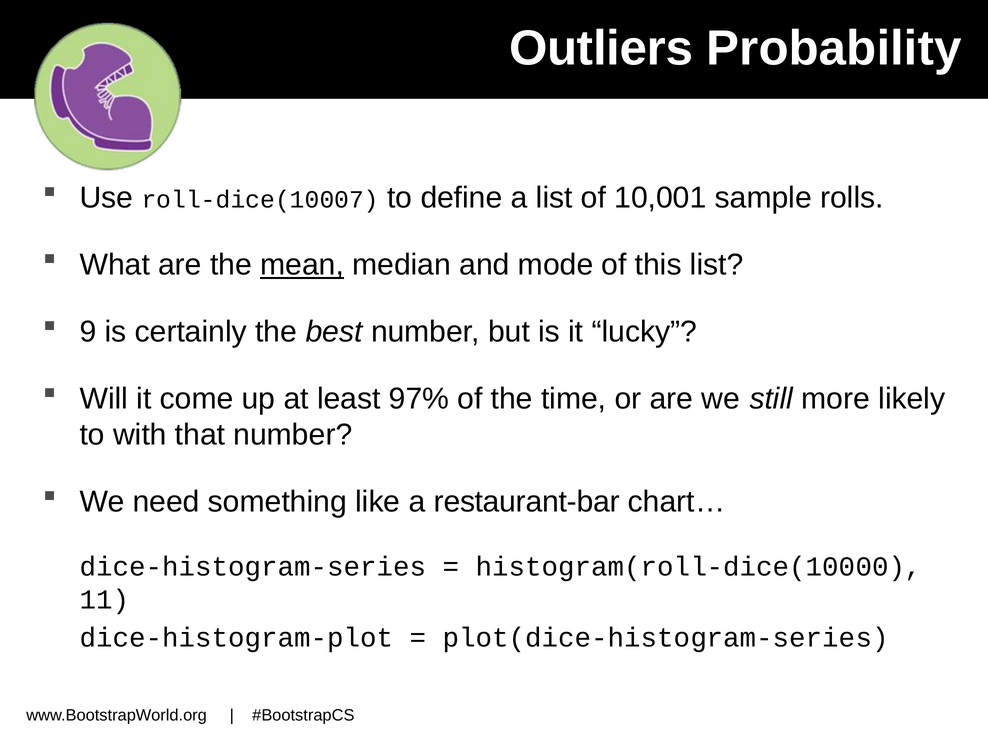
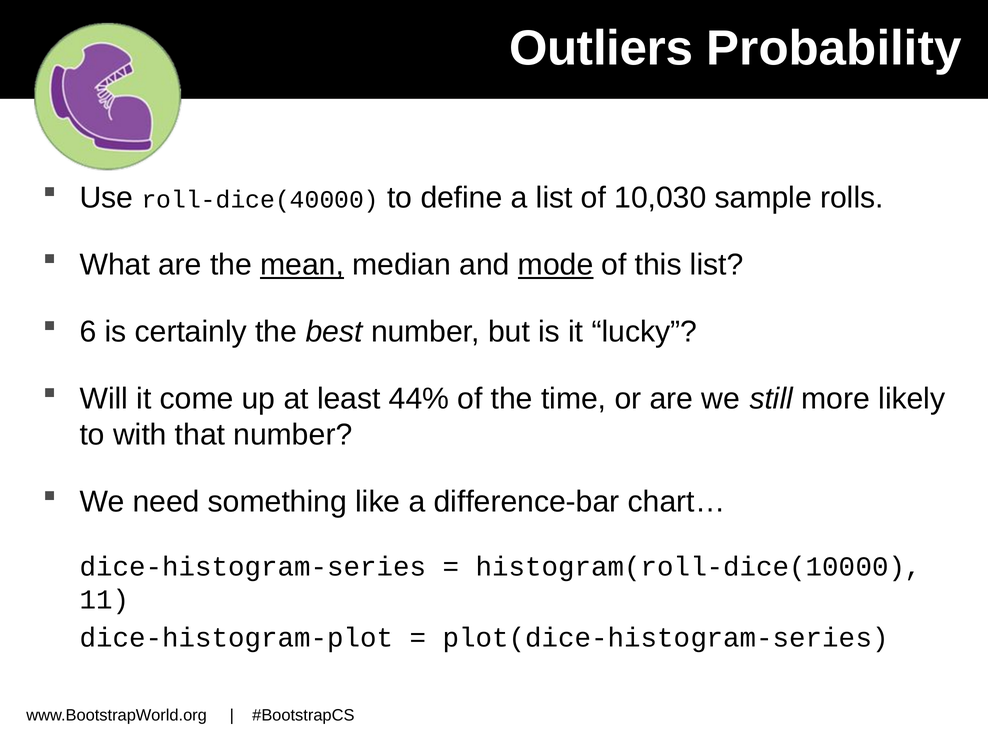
roll-dice(10007: roll-dice(10007 -> roll-dice(40000
10,001: 10,001 -> 10,030
mode underline: none -> present
9: 9 -> 6
97%: 97% -> 44%
restaurant-bar: restaurant-bar -> difference-bar
